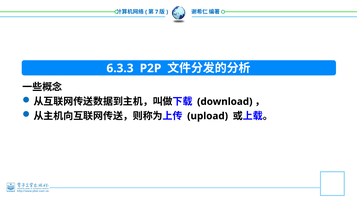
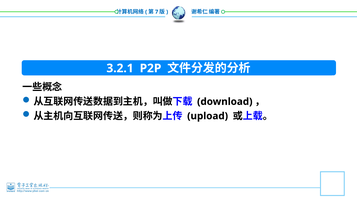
6.3.3: 6.3.3 -> 3.2.1
